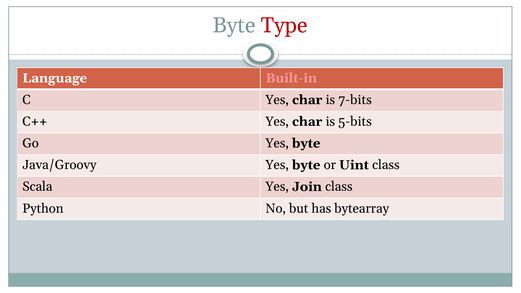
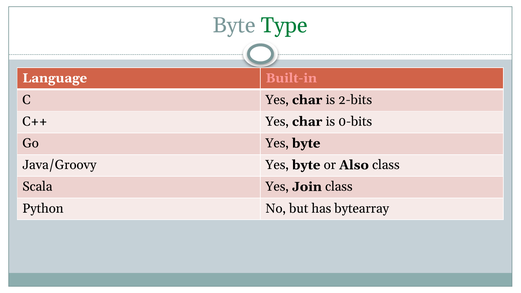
Type colour: red -> green
7-bits: 7-bits -> 2-bits
5-bits: 5-bits -> 0-bits
Uint: Uint -> Also
